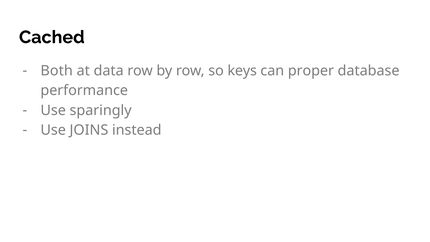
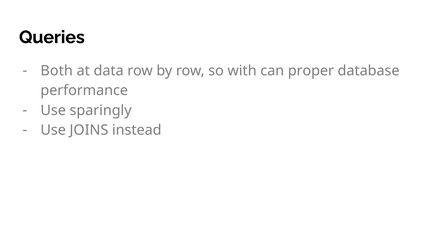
Cached: Cached -> Queries
keys: keys -> with
